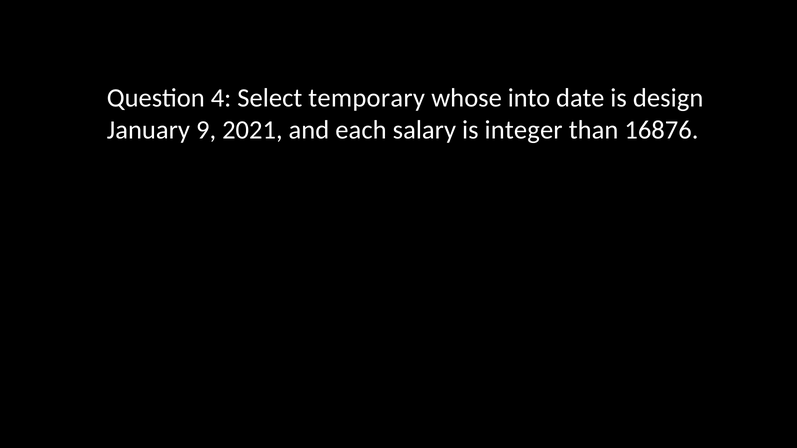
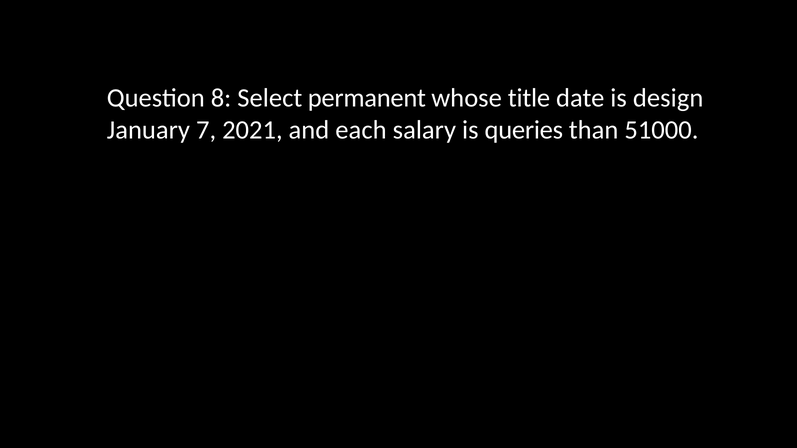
4: 4 -> 8
temporary: temporary -> permanent
into: into -> title
9: 9 -> 7
integer: integer -> queries
16876: 16876 -> 51000
